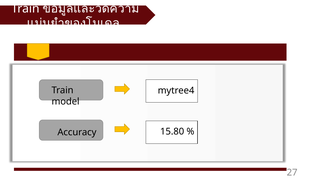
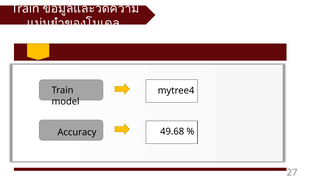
15.80: 15.80 -> 49.68
